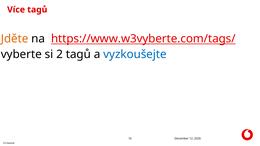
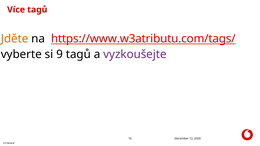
https://www.w3vyberte.com/tags/: https://www.w3vyberte.com/tags/ -> https://www.w3atributu.com/tags/
2: 2 -> 9
vyzkoušejte colour: blue -> purple
